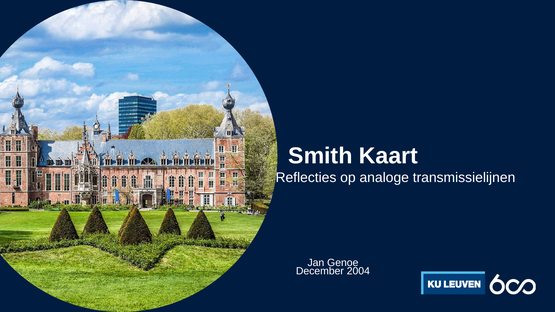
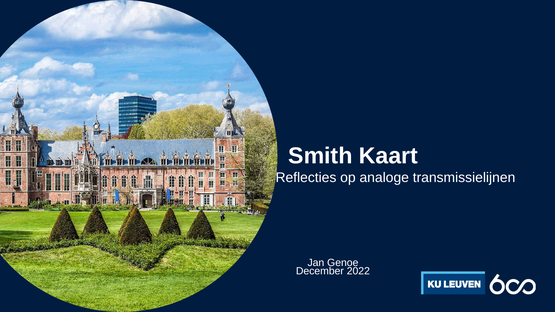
2004: 2004 -> 2022
